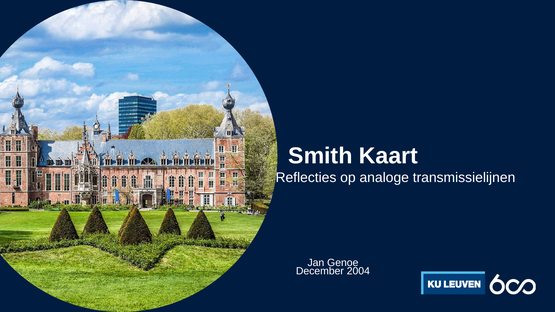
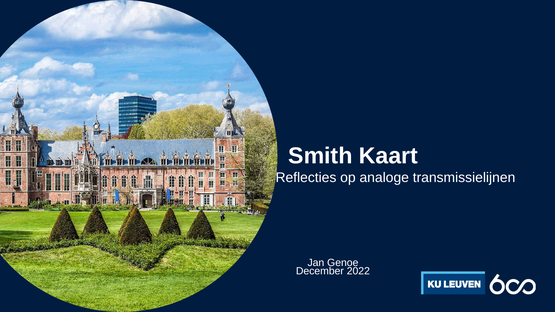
2004: 2004 -> 2022
